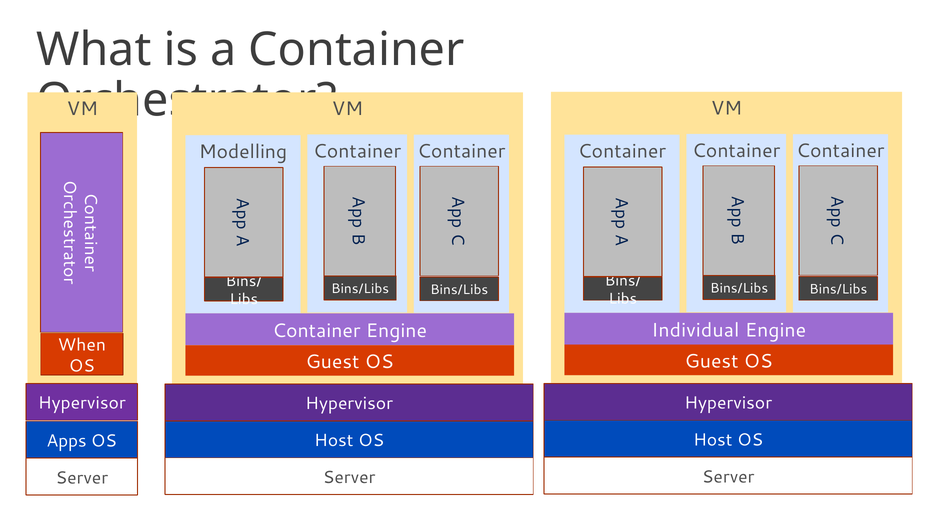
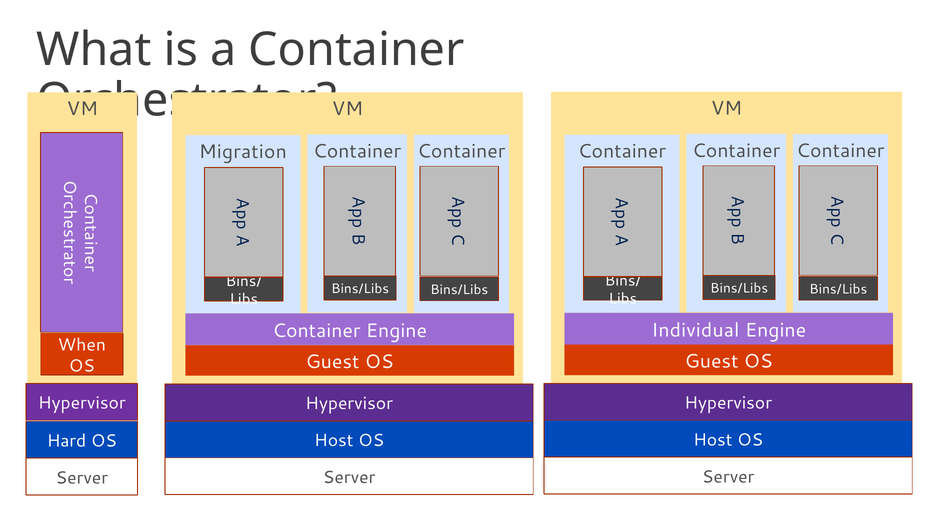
Modelling: Modelling -> Migration
Apps: Apps -> Hard
